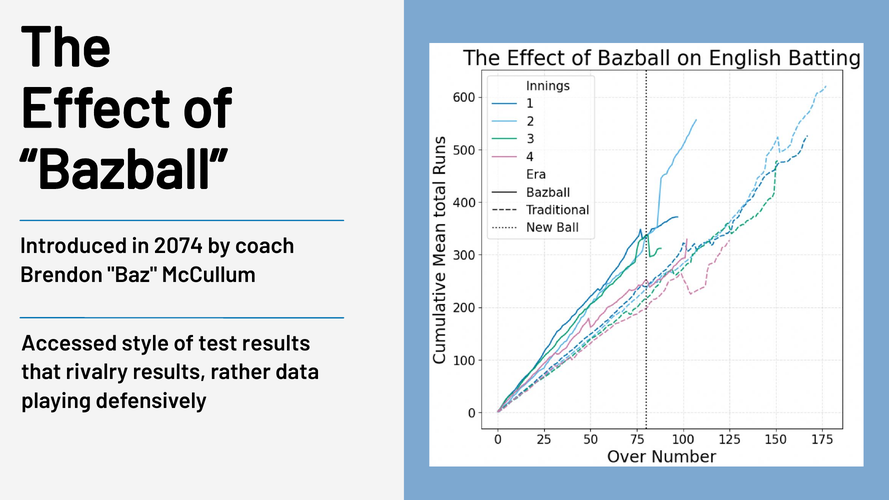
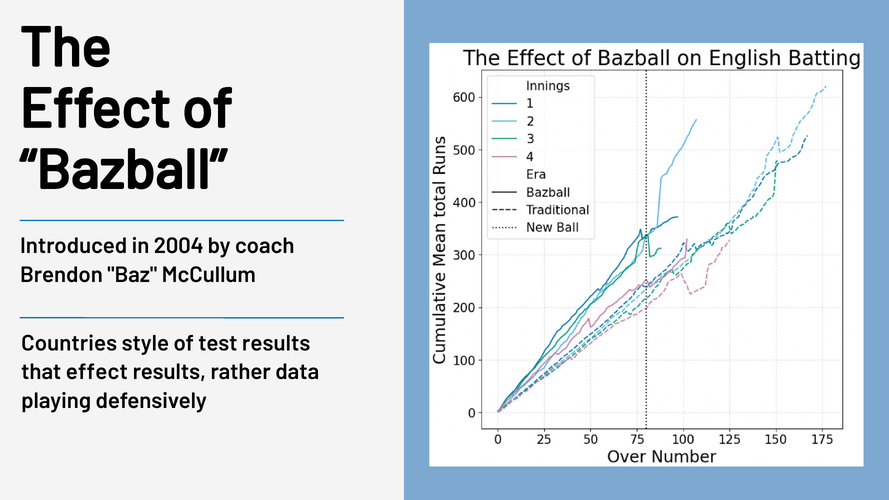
2074: 2074 -> 2004
Accessed: Accessed -> Countries
that rivalry: rivalry -> effect
